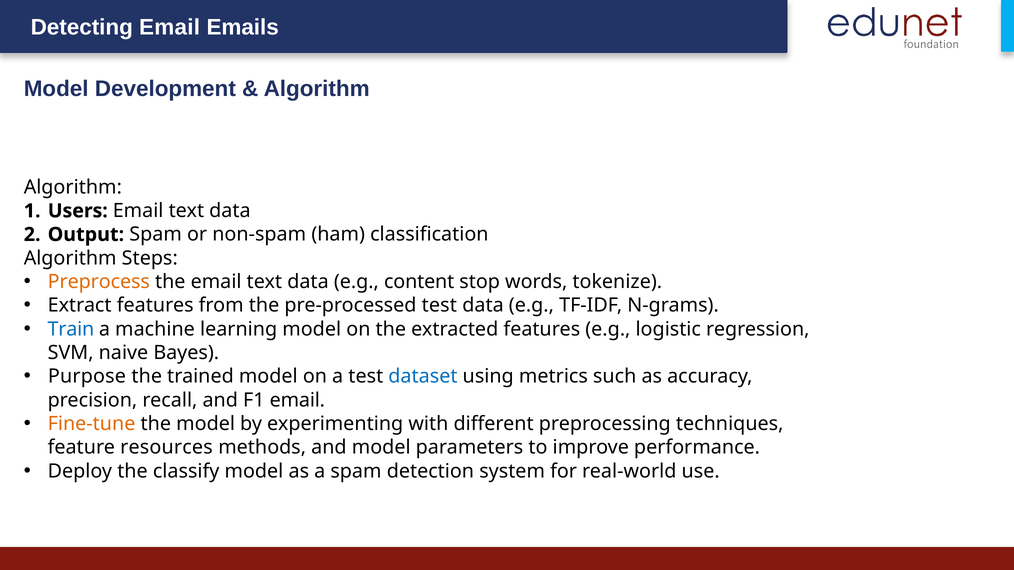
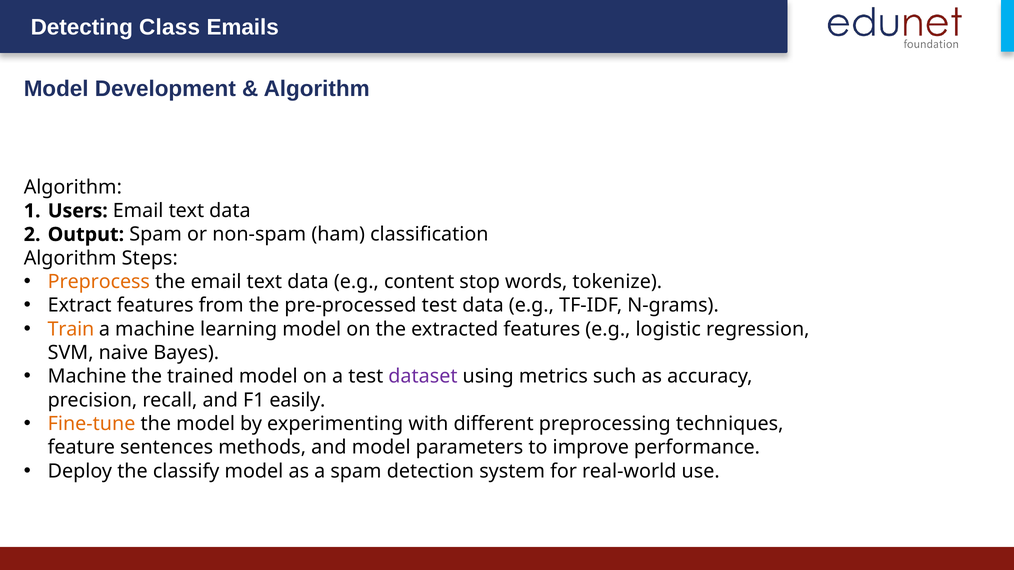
Email at (170, 27): Email -> Class
Train colour: blue -> orange
Purpose at (87, 377): Purpose -> Machine
dataset colour: blue -> purple
F1 email: email -> easily
resources: resources -> sentences
